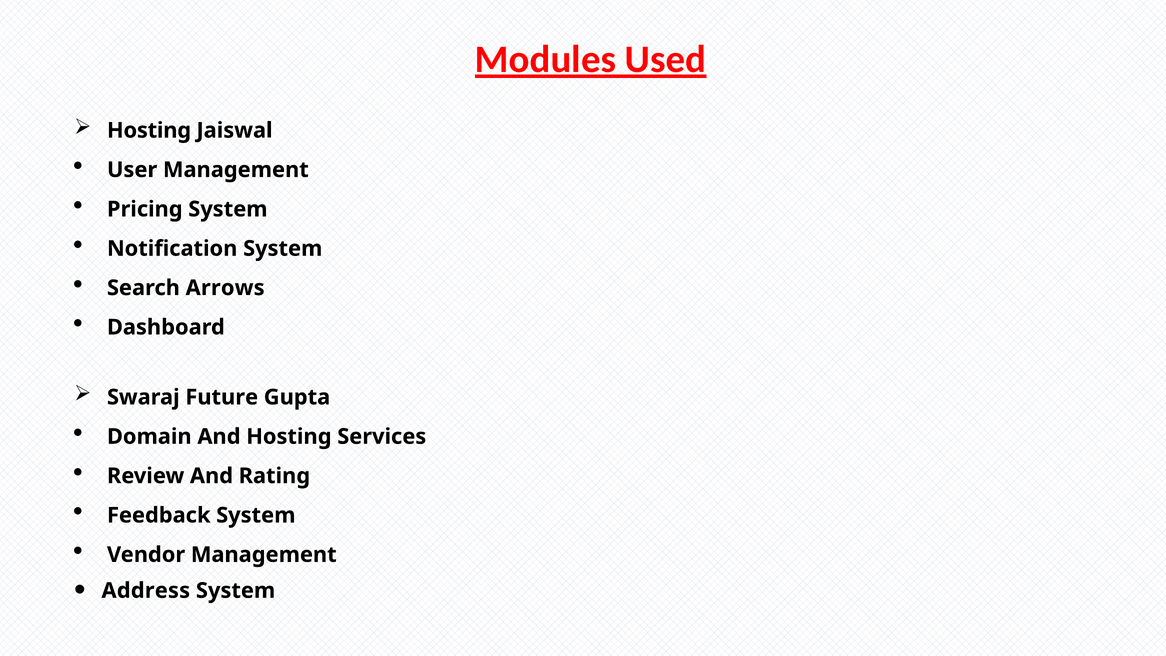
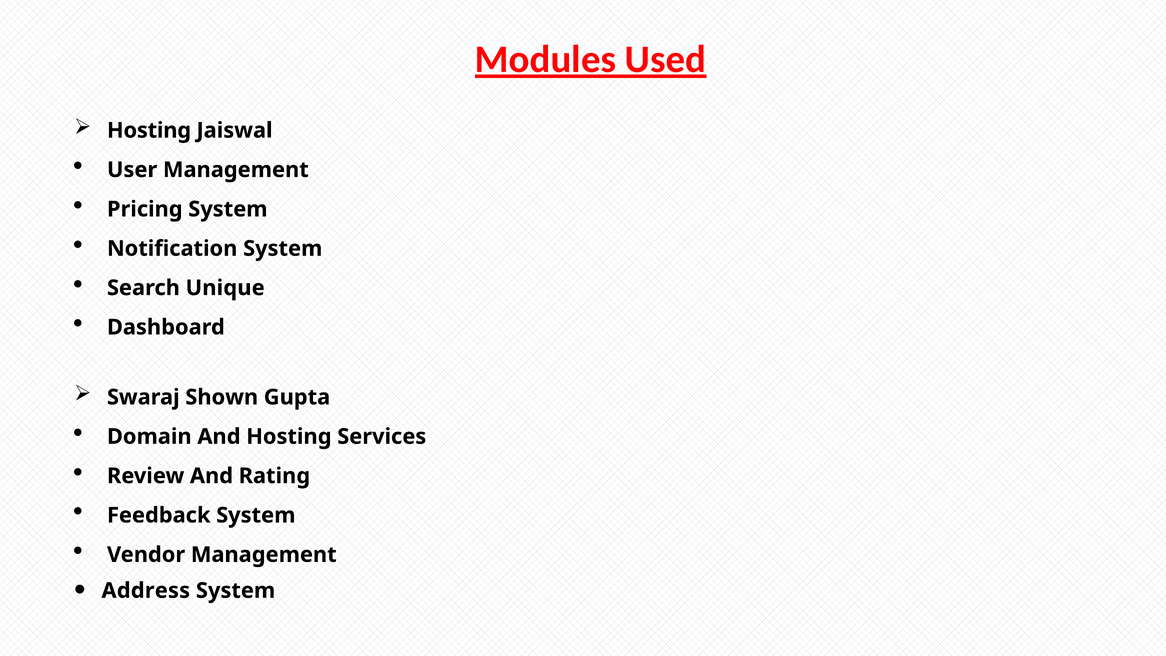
Arrows: Arrows -> Unique
Future: Future -> Shown
